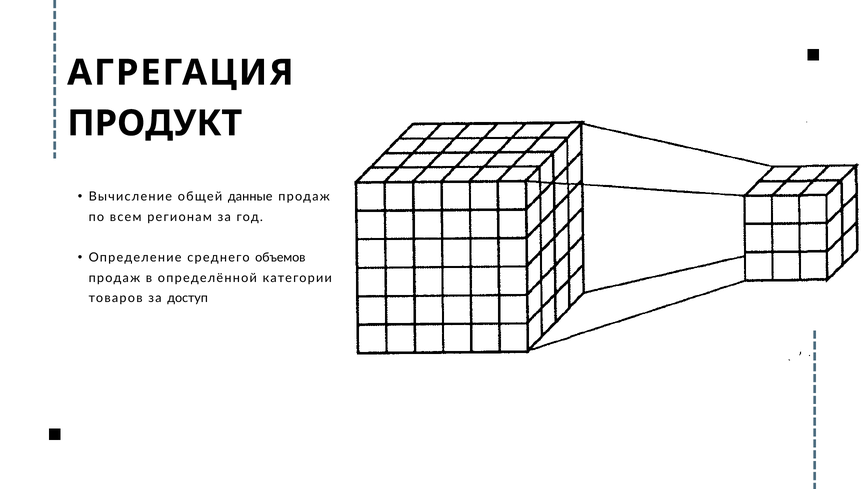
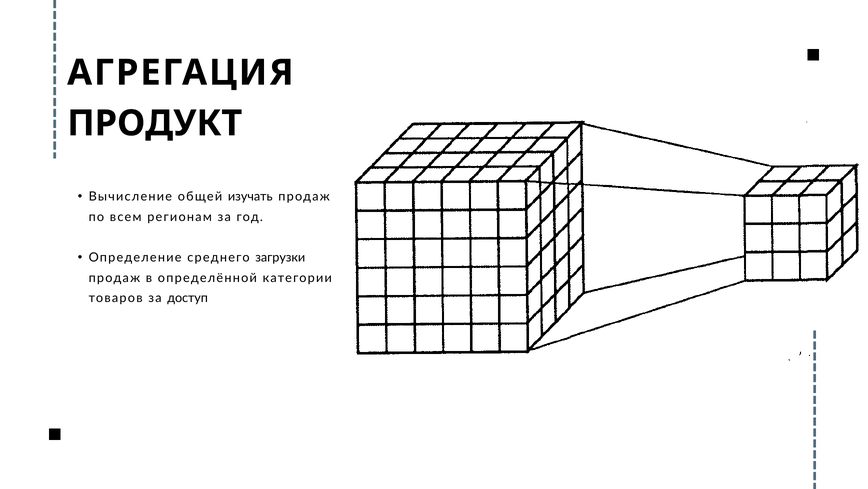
данные: данные -> изучать
объемов: объемов -> загрузки
